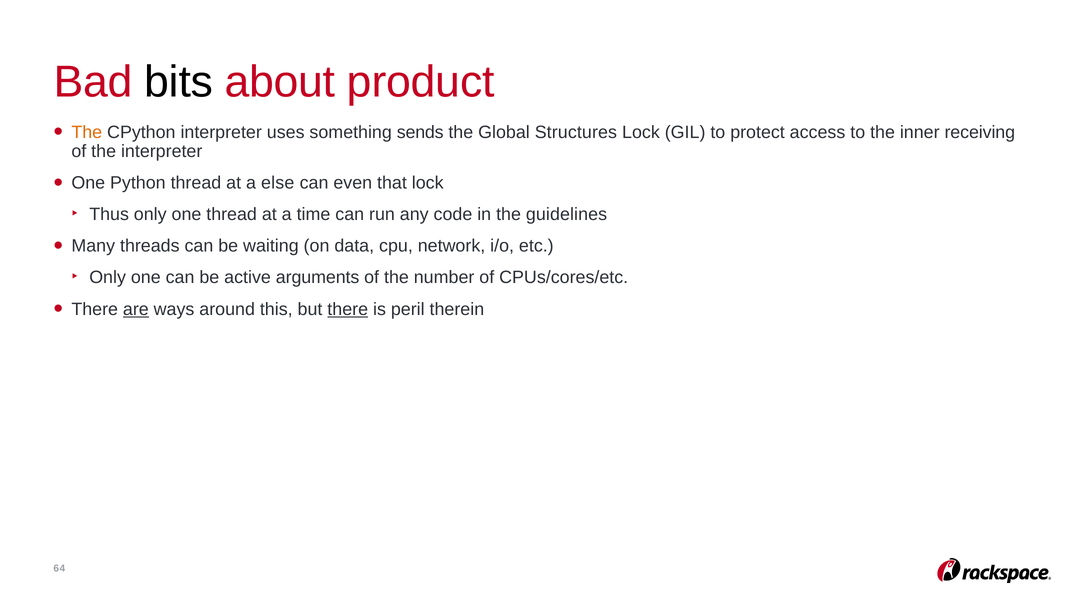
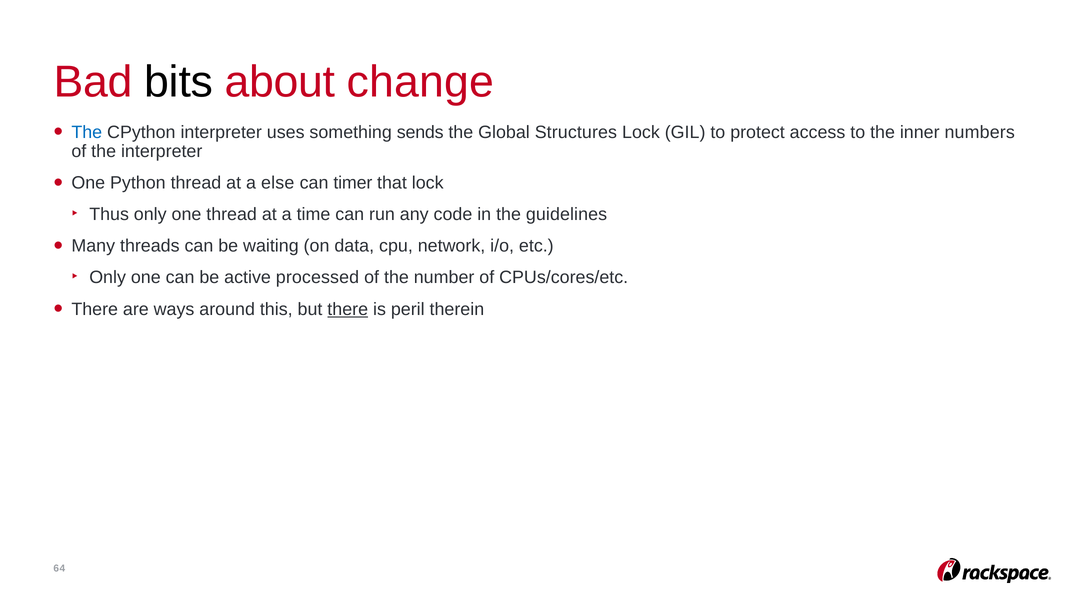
product: product -> change
The at (87, 132) colour: orange -> blue
receiving: receiving -> numbers
even: even -> timer
arguments: arguments -> processed
are underline: present -> none
